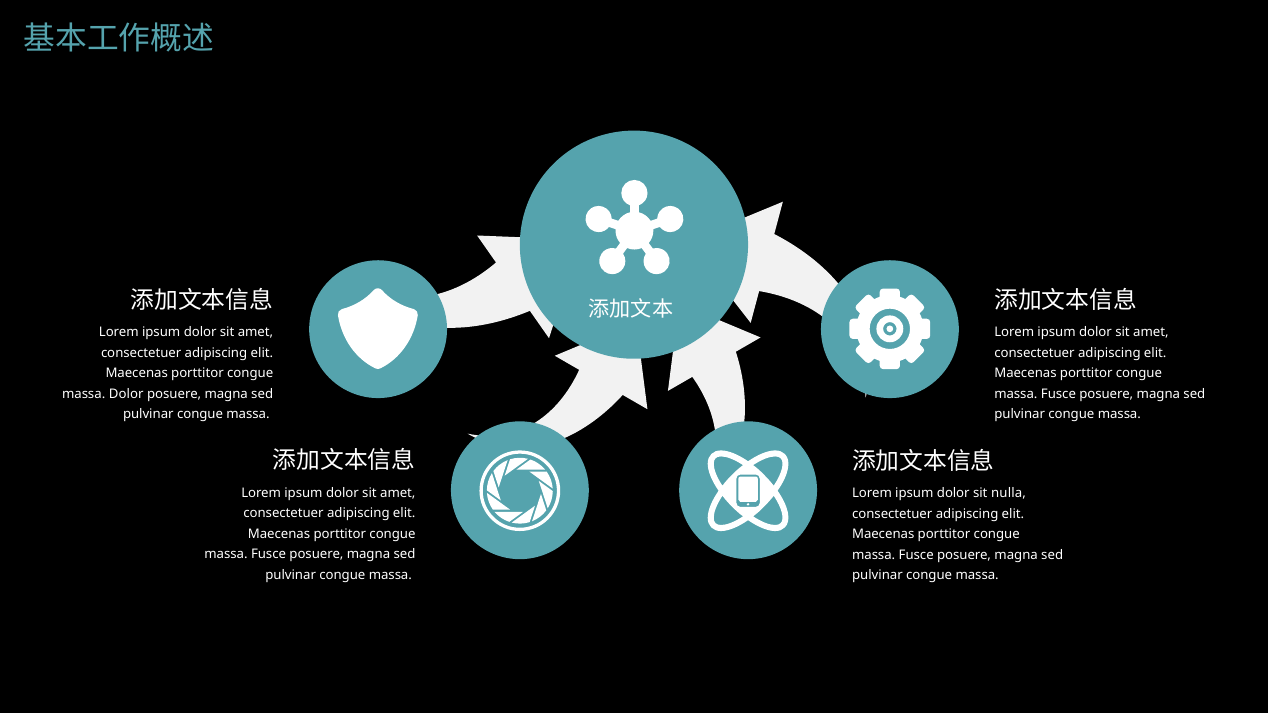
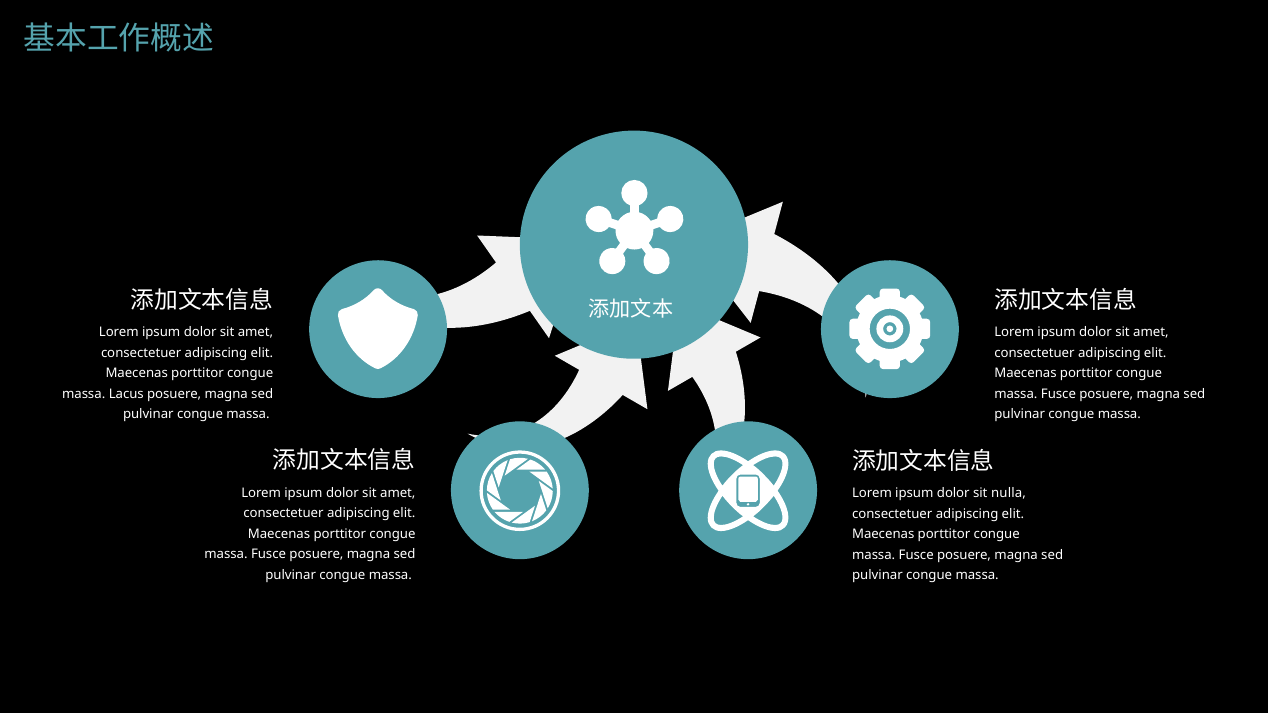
massa Dolor: Dolor -> Lacus
